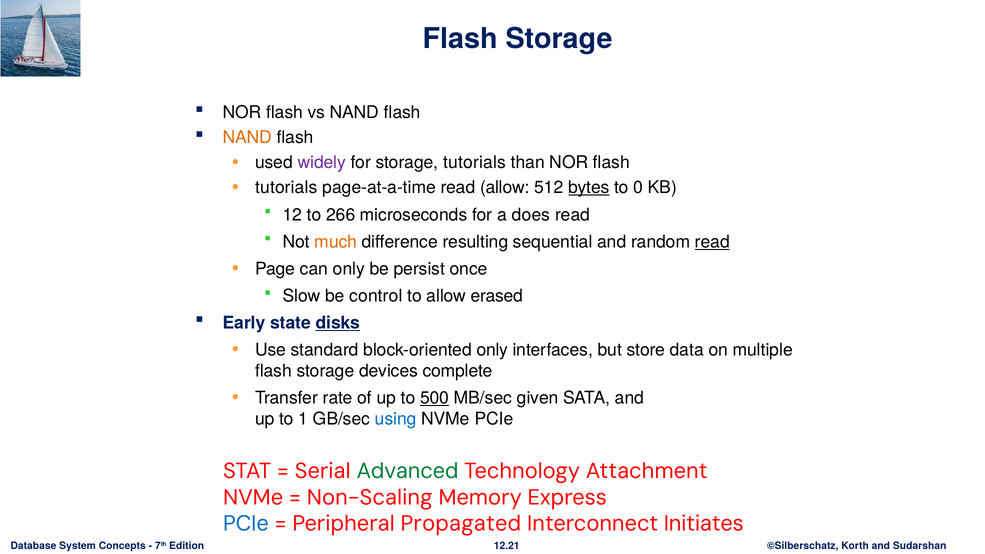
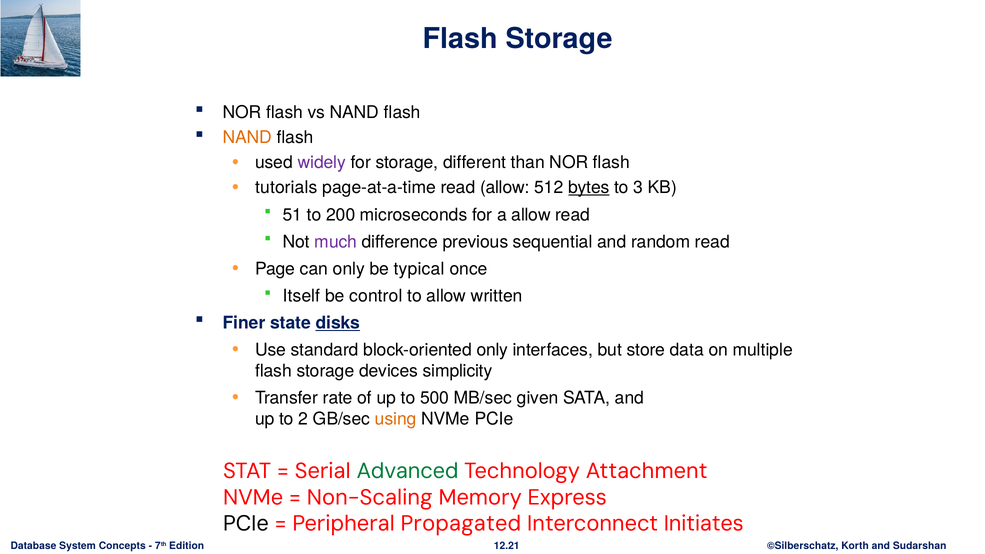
storage tutorials: tutorials -> different
0: 0 -> 3
12: 12 -> 51
266: 266 -> 200
a does: does -> allow
much colour: orange -> purple
resulting: resulting -> previous
read at (712, 242) underline: present -> none
persist: persist -> typical
Slow: Slow -> Itself
erased: erased -> written
Early: Early -> Finer
complete: complete -> simplicity
500 underline: present -> none
1: 1 -> 2
using colour: blue -> orange
PCIe at (246, 524) colour: blue -> black
